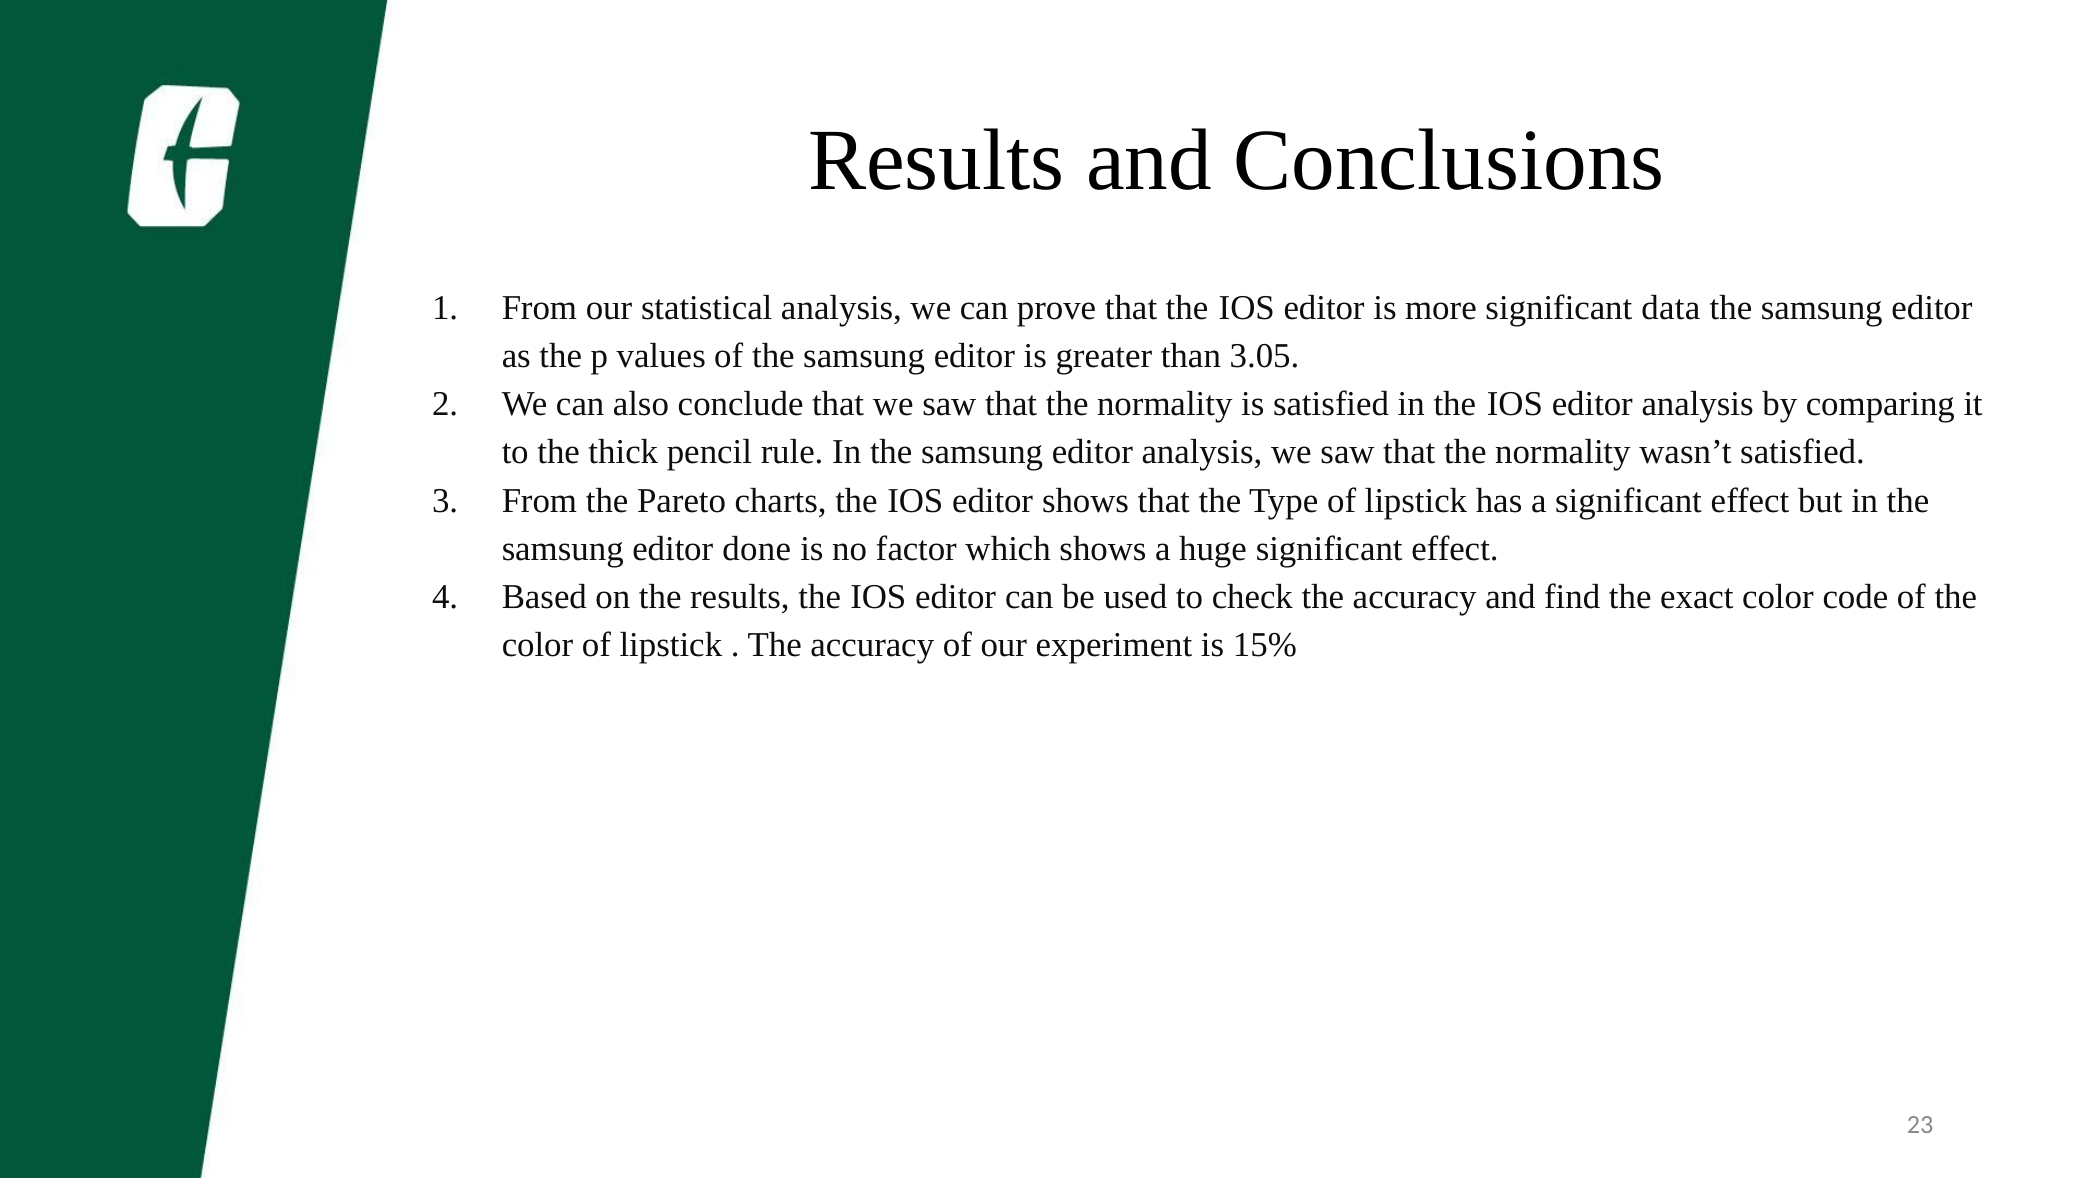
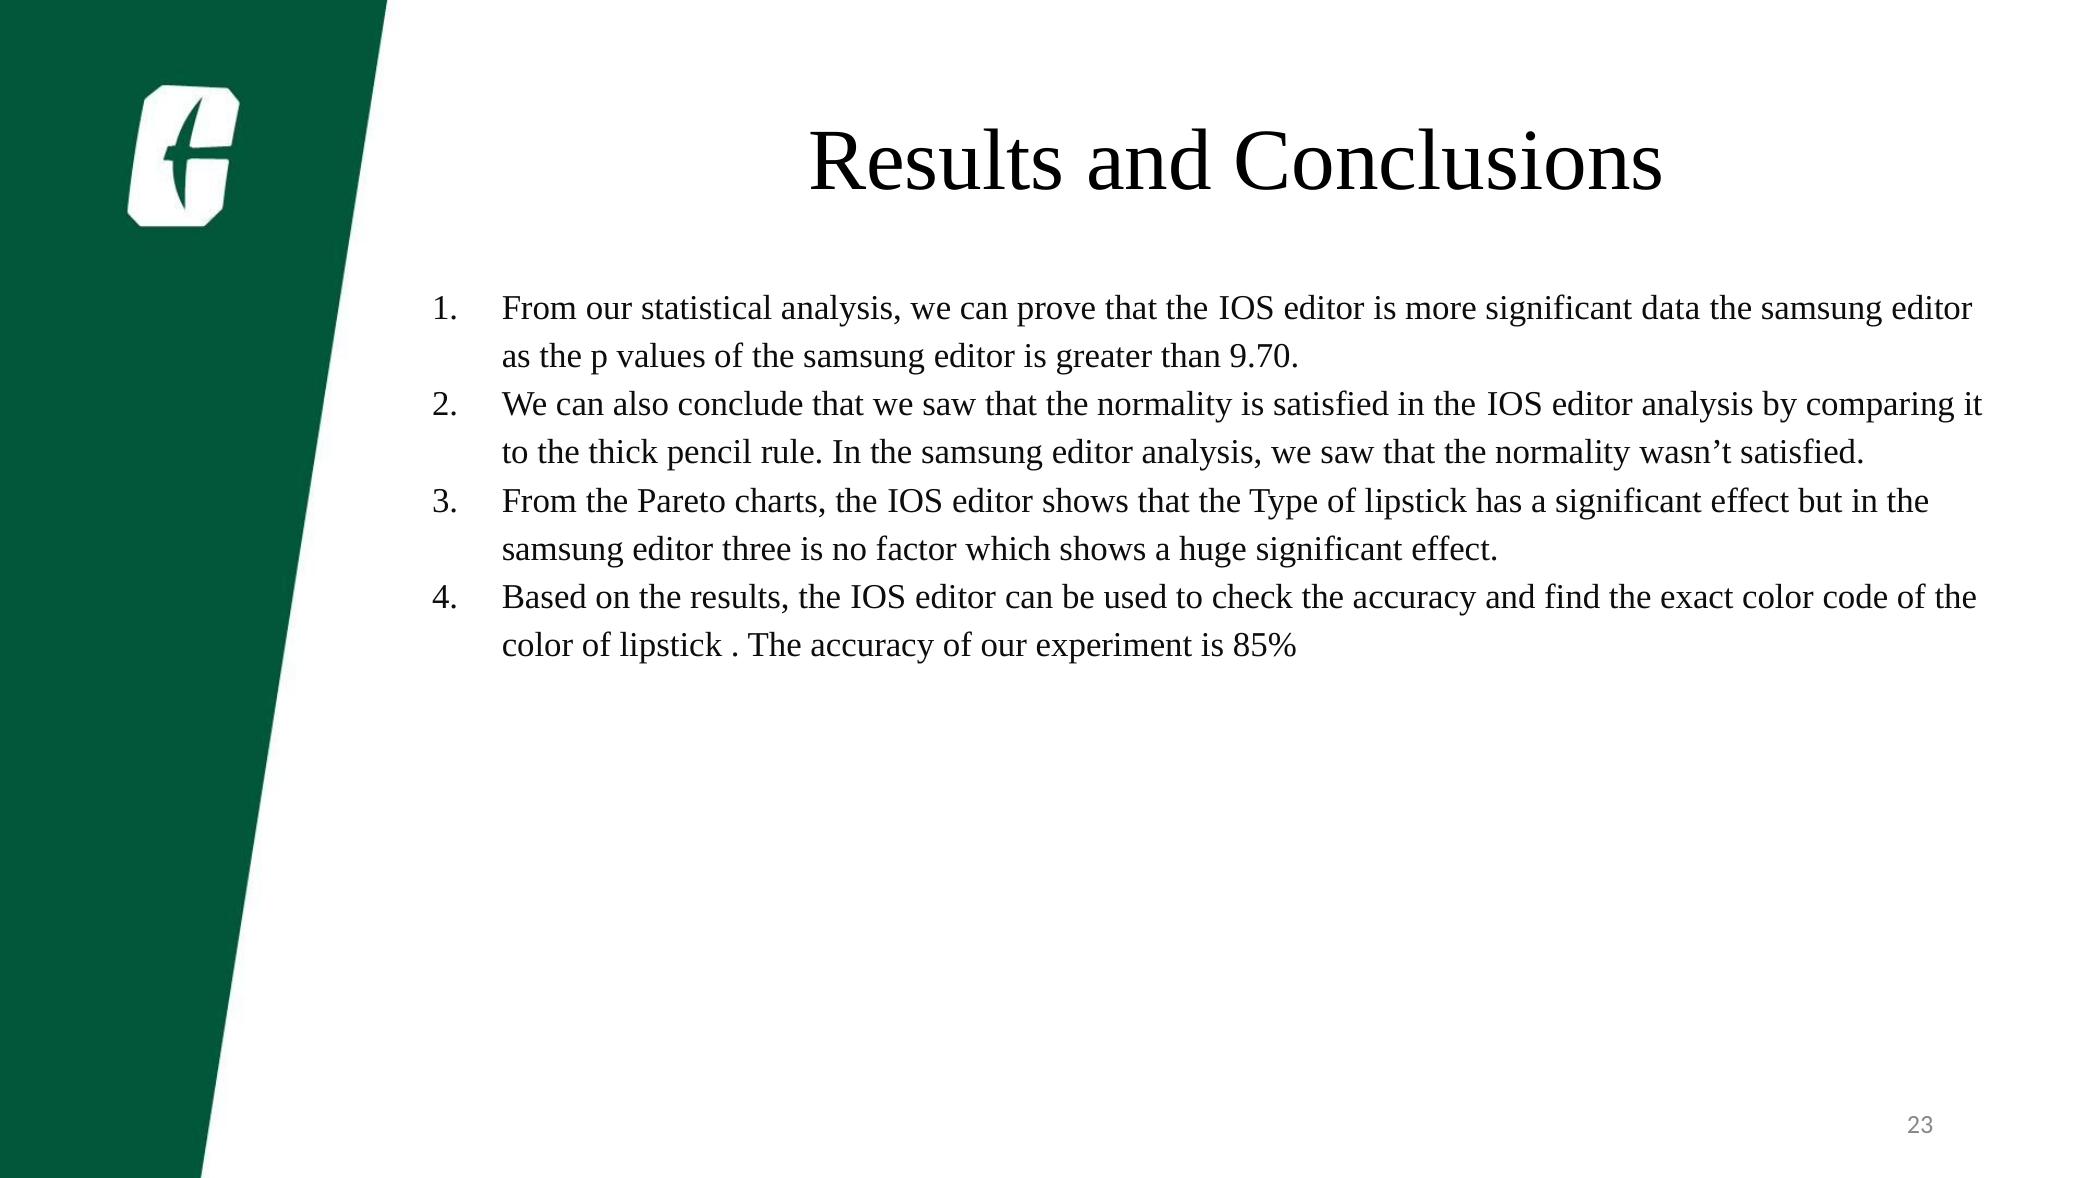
3.05: 3.05 -> 9.70
done: done -> three
15%: 15% -> 85%
